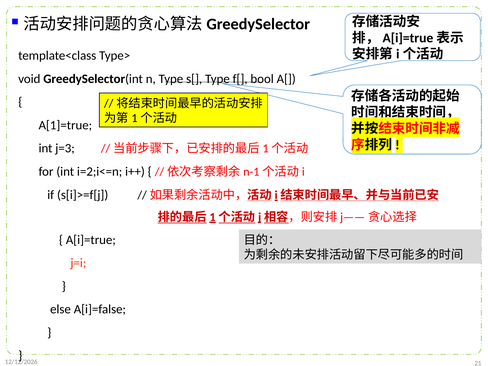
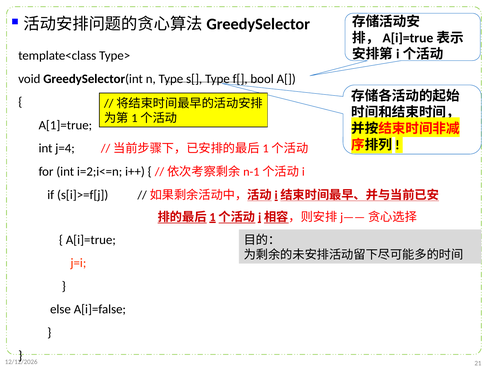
j=3: j=3 -> j=4
